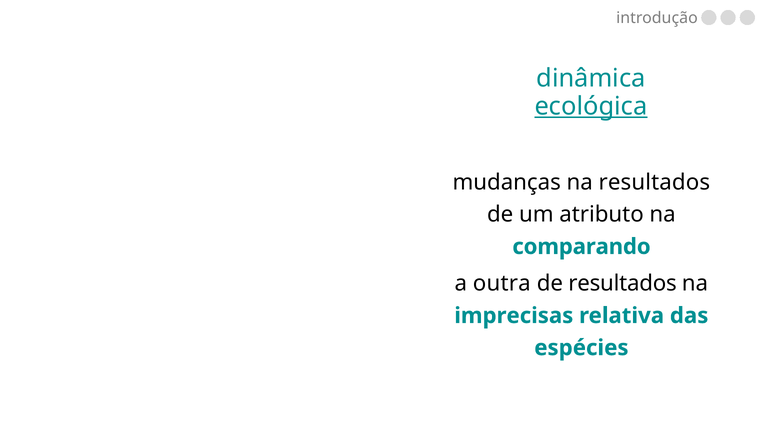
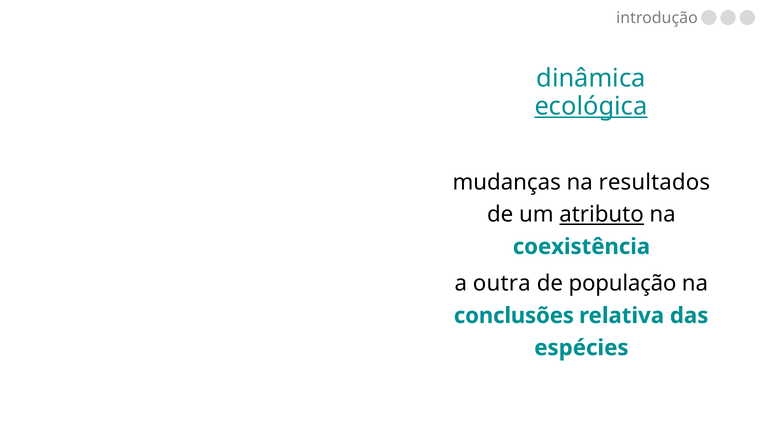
atributo underline: none -> present
comparando: comparando -> coexistência
de resultados: resultados -> população
imprecisas: imprecisas -> conclusões
